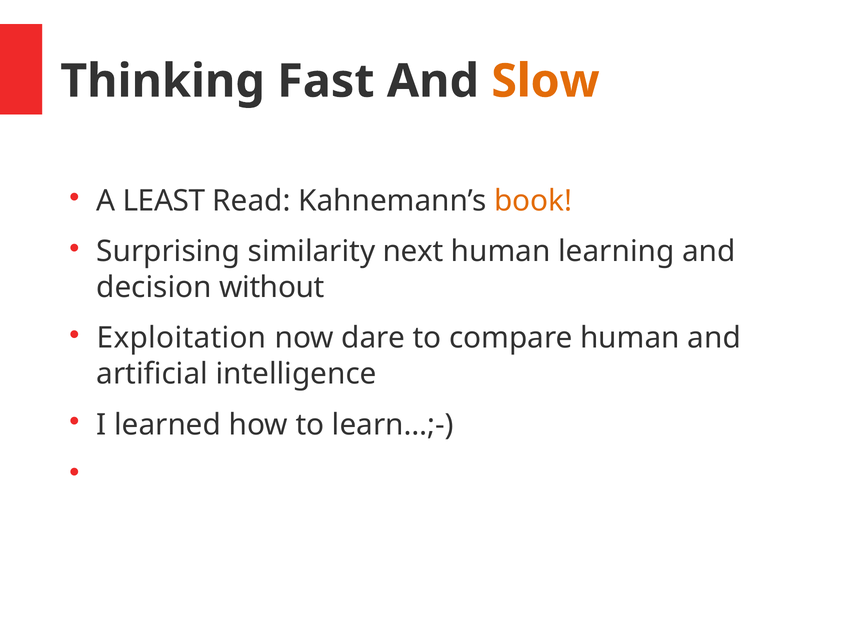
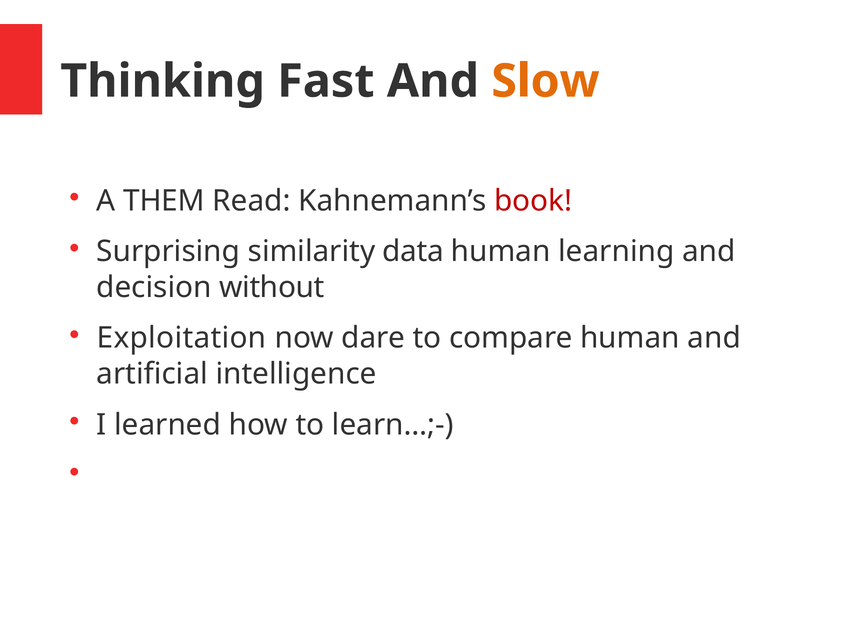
LEAST: LEAST -> THEM
book colour: orange -> red
next: next -> data
